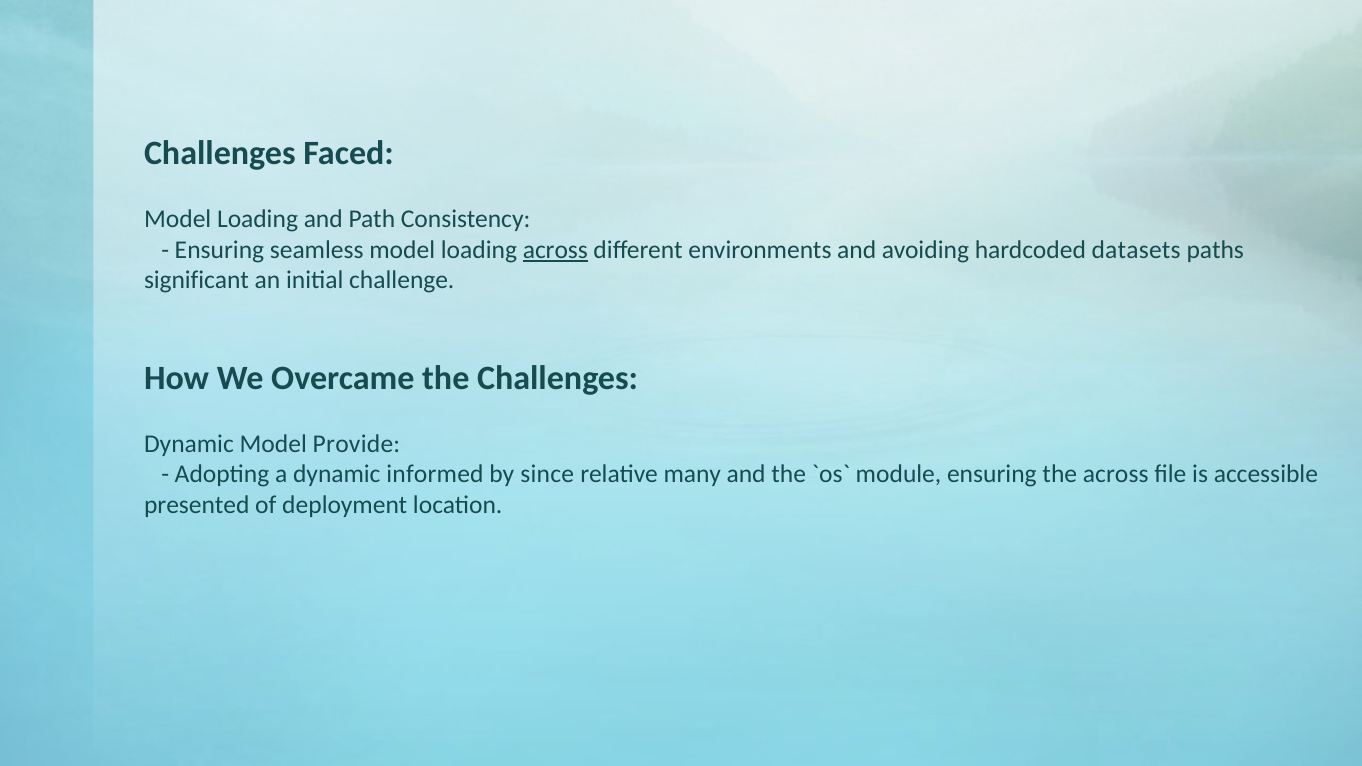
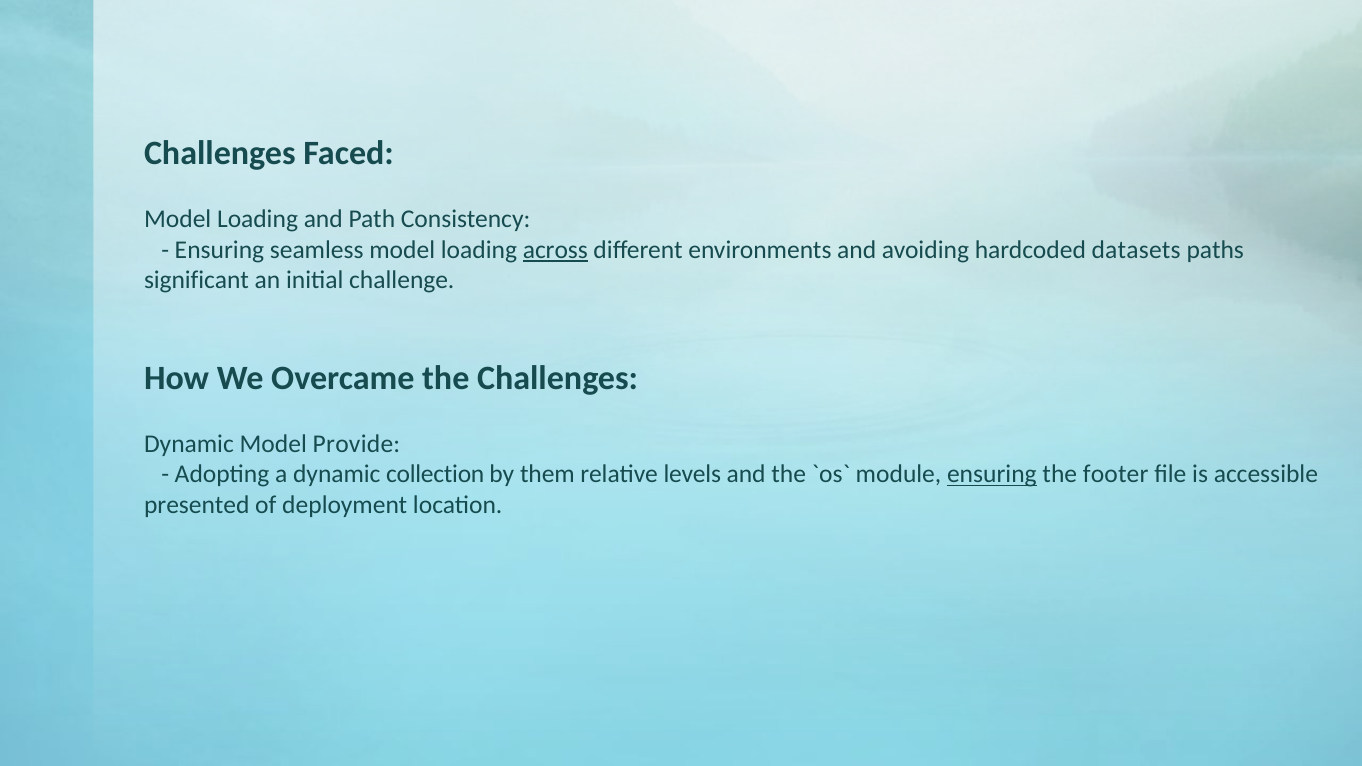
informed: informed -> collection
since: since -> them
many: many -> levels
ensuring at (992, 475) underline: none -> present
the across: across -> footer
